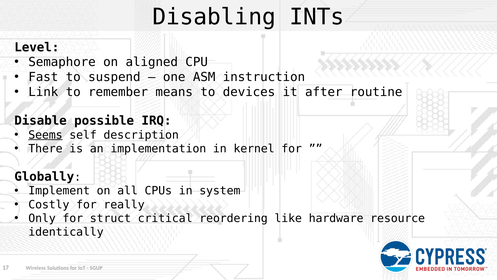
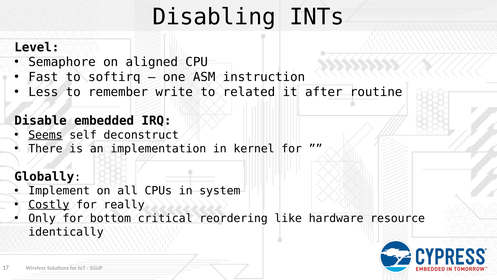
suspend: suspend -> softirq
Link: Link -> Less
means: means -> write
devices: devices -> related
possible: possible -> embedded
description: description -> deconstruct
Costly underline: none -> present
struct: struct -> bottom
